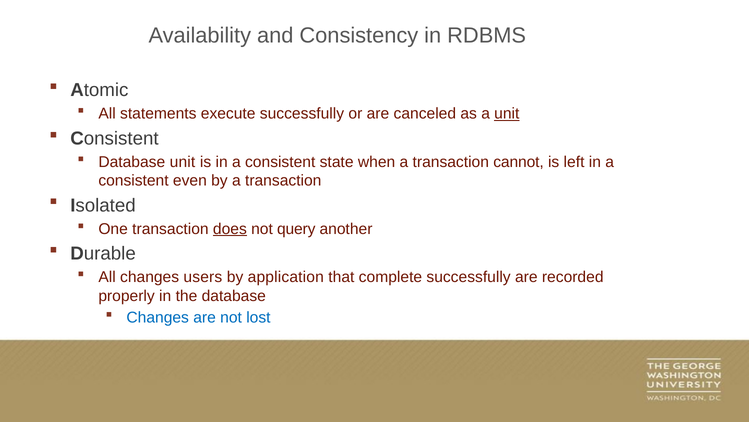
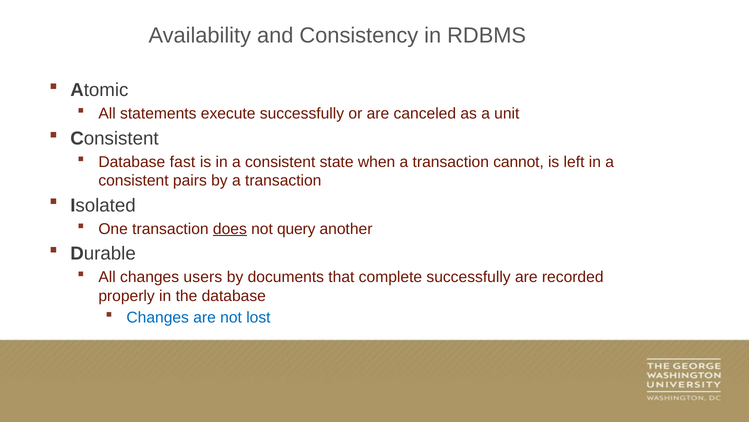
unit at (507, 114) underline: present -> none
Database unit: unit -> fast
even: even -> pairs
application: application -> documents
